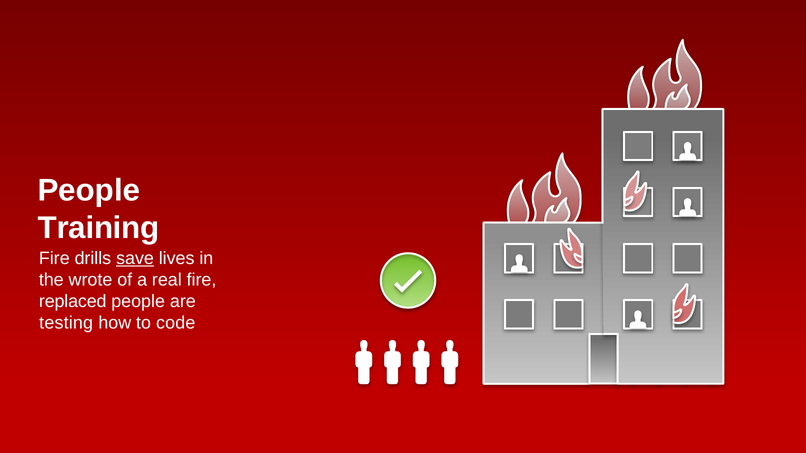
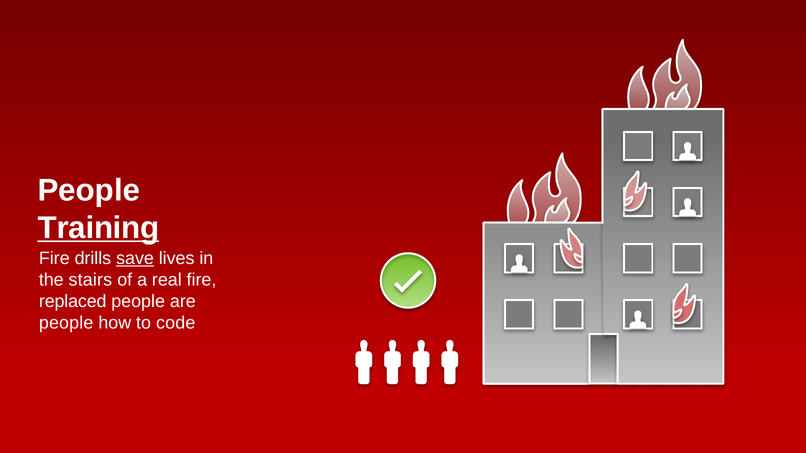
Training underline: none -> present
wrote: wrote -> stairs
testing at (66, 323): testing -> people
